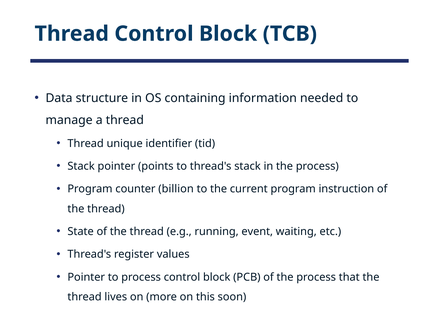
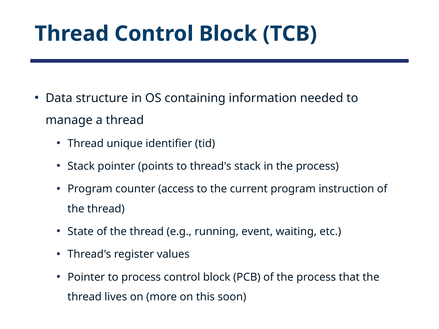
billion: billion -> access
